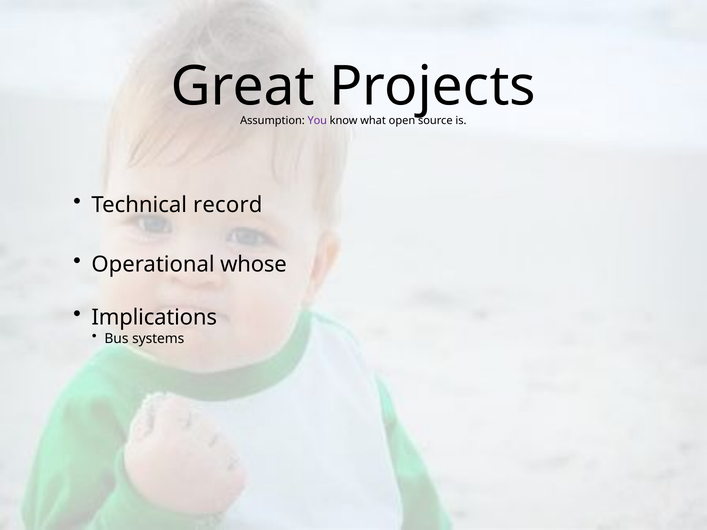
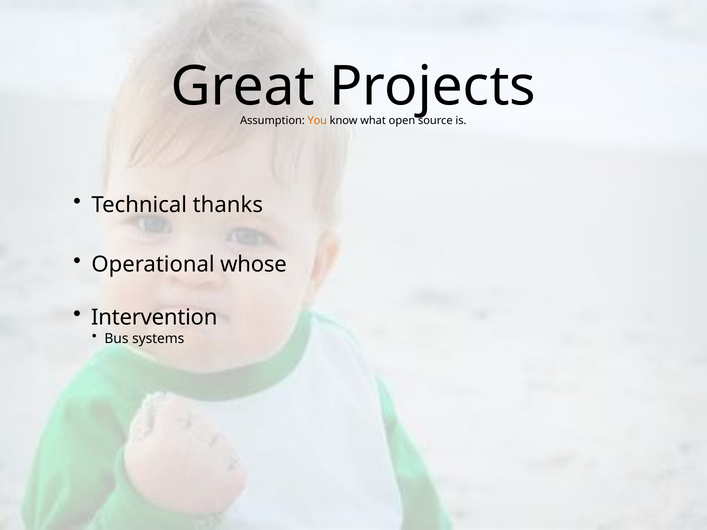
You colour: purple -> orange
record: record -> thanks
Implications: Implications -> Intervention
